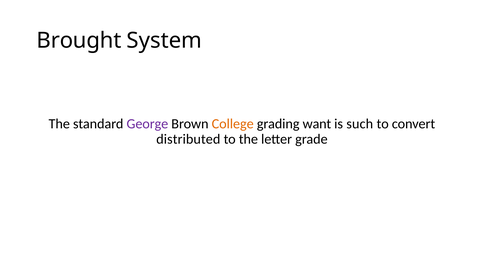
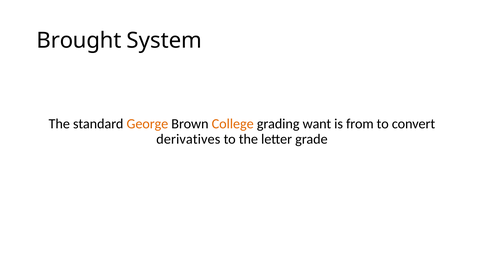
George colour: purple -> orange
such: such -> from
distributed: distributed -> derivatives
